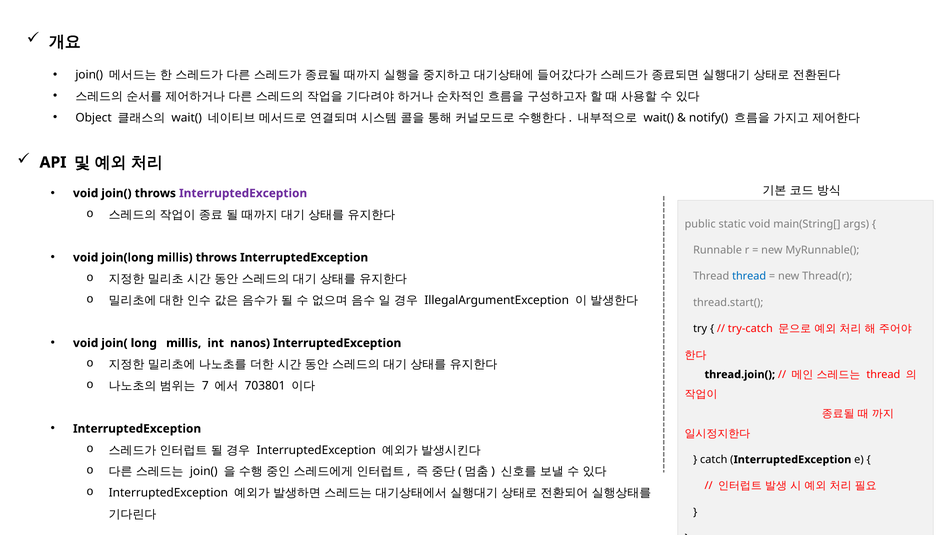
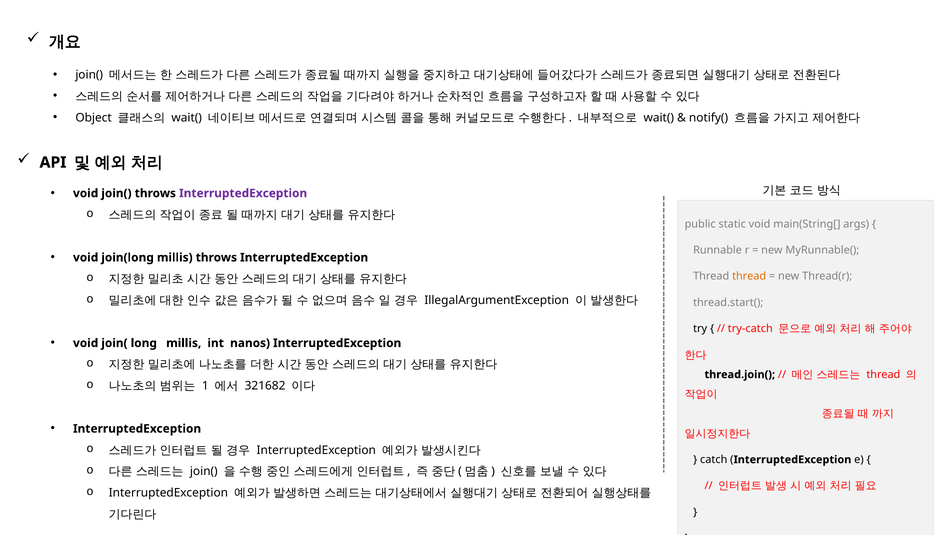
thread at (749, 277) colour: blue -> orange
7: 7 -> 1
703801: 703801 -> 321682
